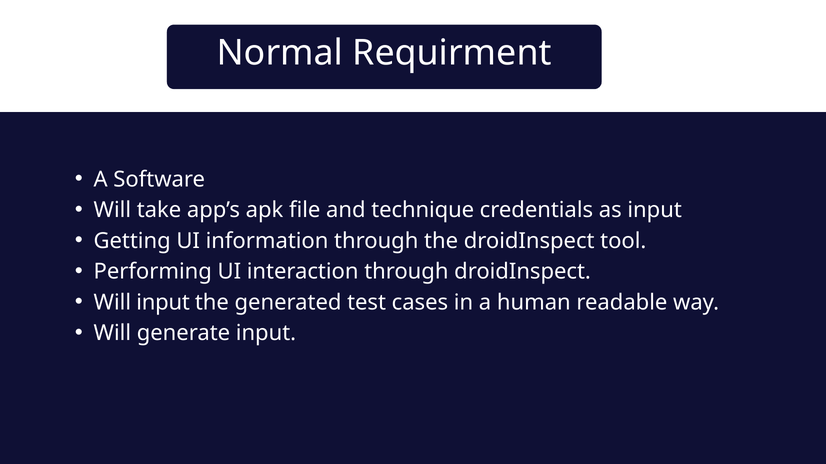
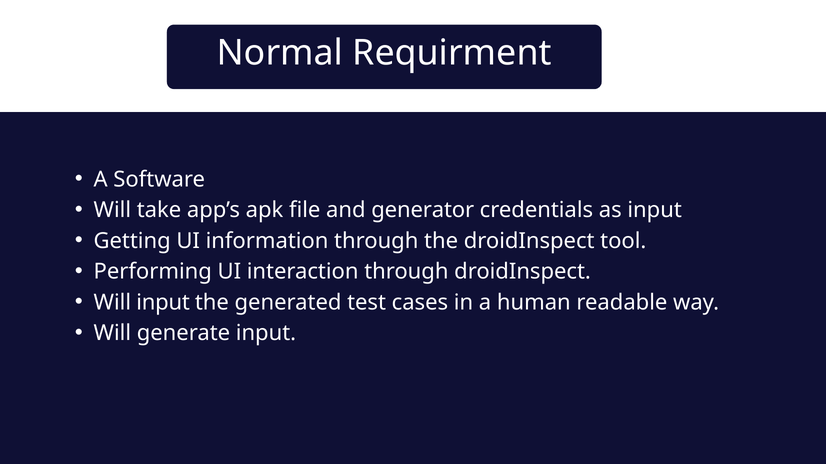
technique: technique -> generator
